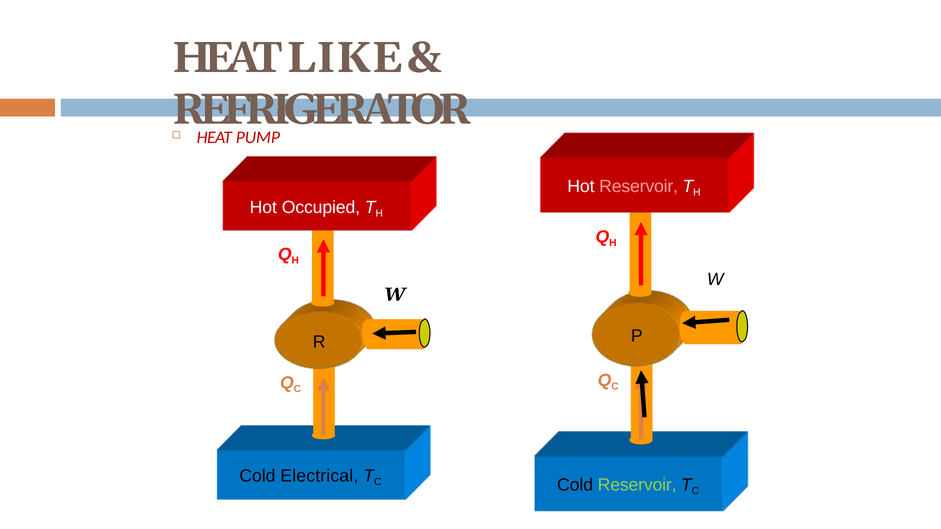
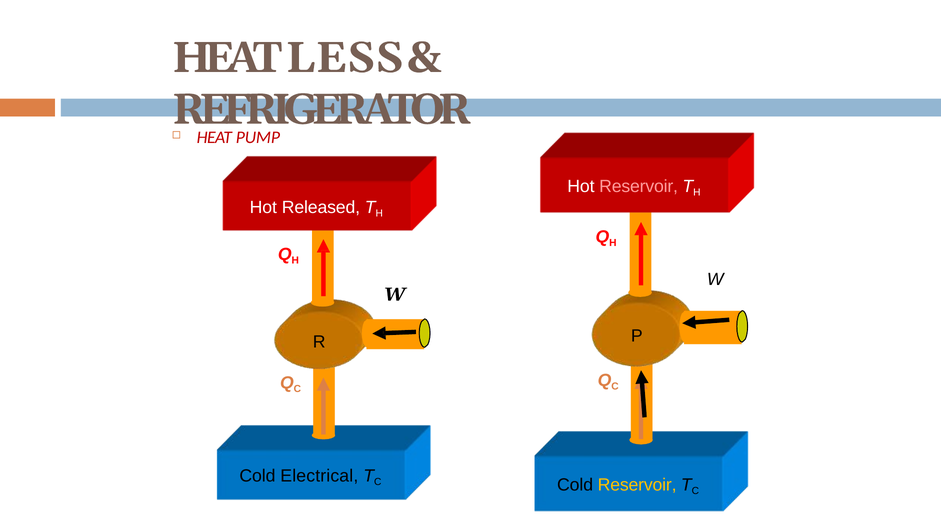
LIKE: LIKE -> LESS
Occupied: Occupied -> Released
Reservoir at (637, 485) colour: light green -> yellow
